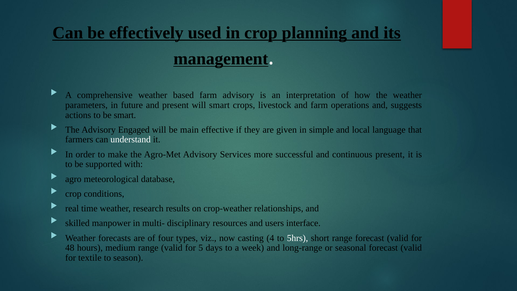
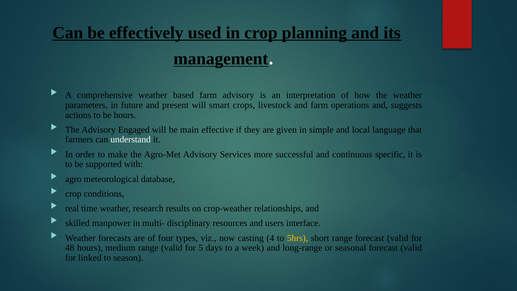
be smart: smart -> hours
continuous present: present -> specific
5hrs colour: white -> yellow
textile: textile -> linked
